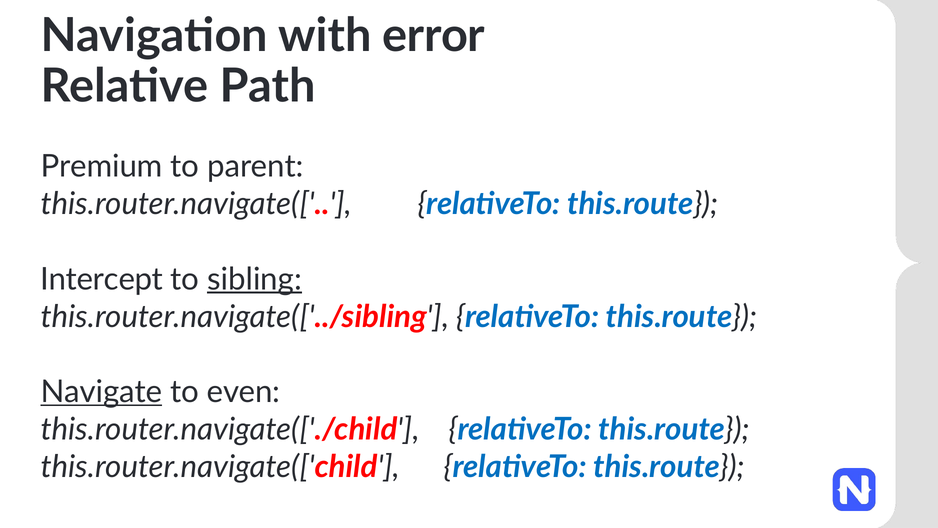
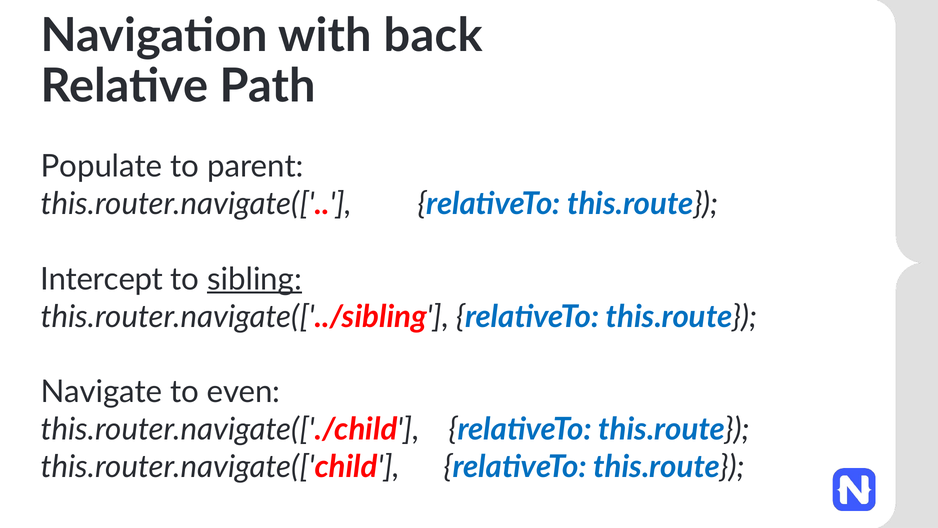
error: error -> back
Premium: Premium -> Populate
Navigate underline: present -> none
